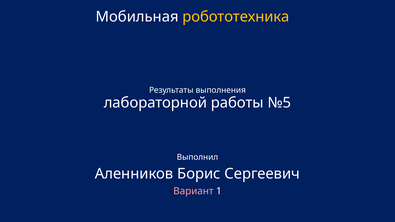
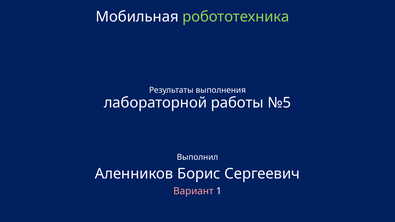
робототехника colour: yellow -> light green
